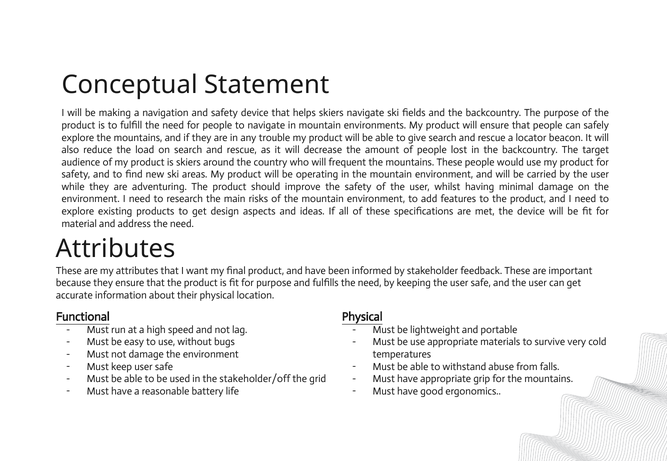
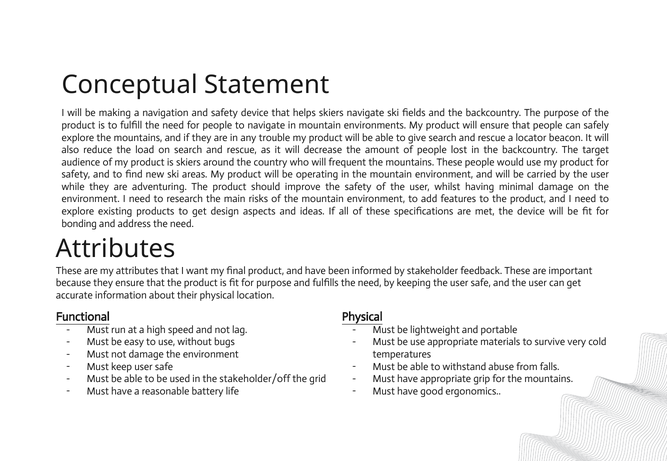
material: material -> bonding
